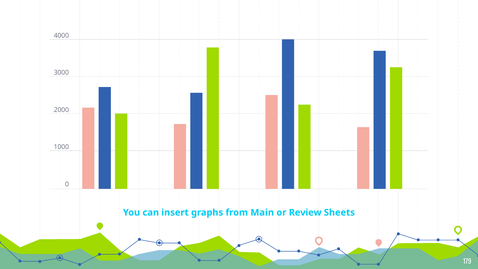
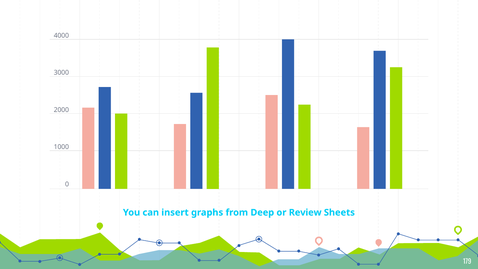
Main: Main -> Deep
